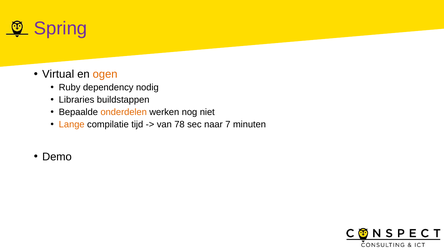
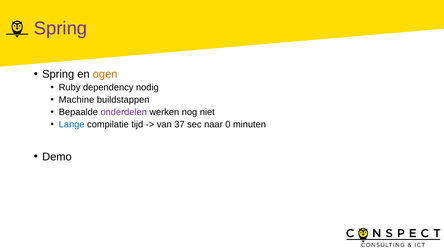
Virtual at (58, 74): Virtual -> Spring
Libraries: Libraries -> Machine
onderdelen colour: orange -> purple
Lange colour: orange -> blue
78: 78 -> 37
7: 7 -> 0
